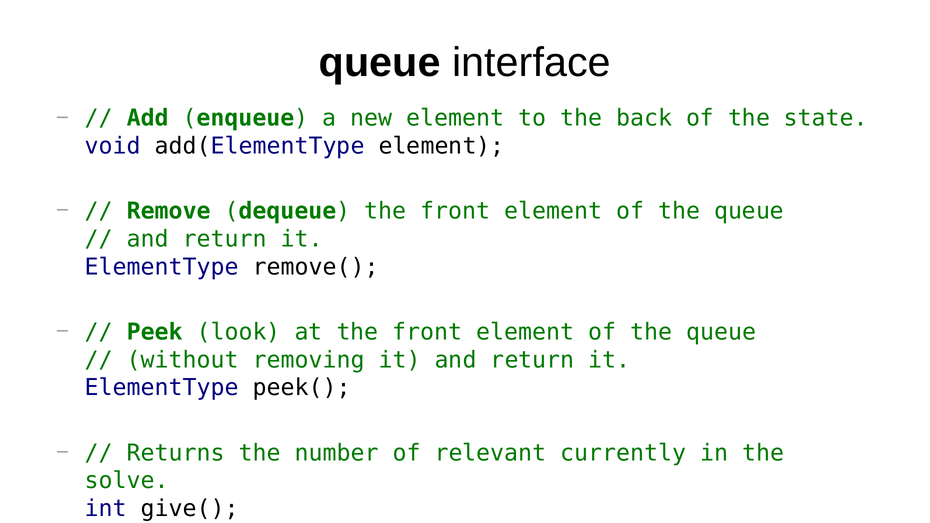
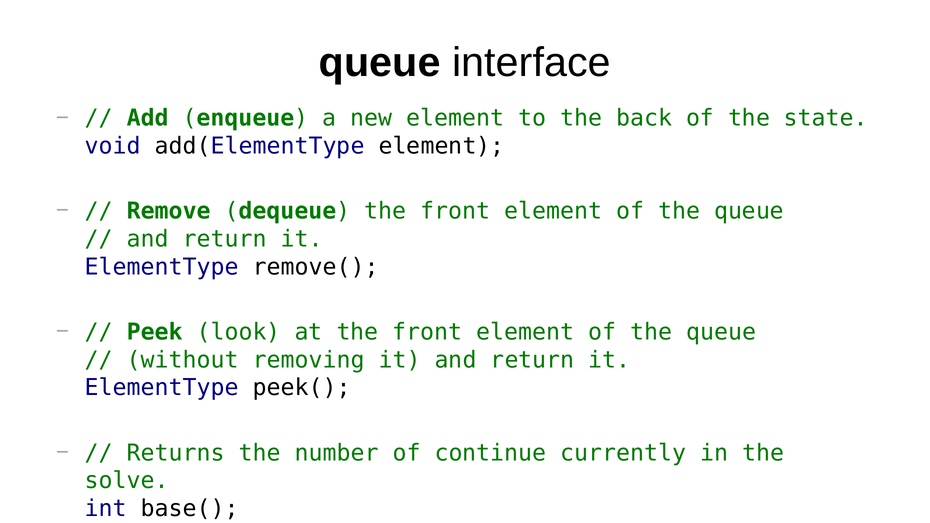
relevant: relevant -> continue
give(: give( -> base(
